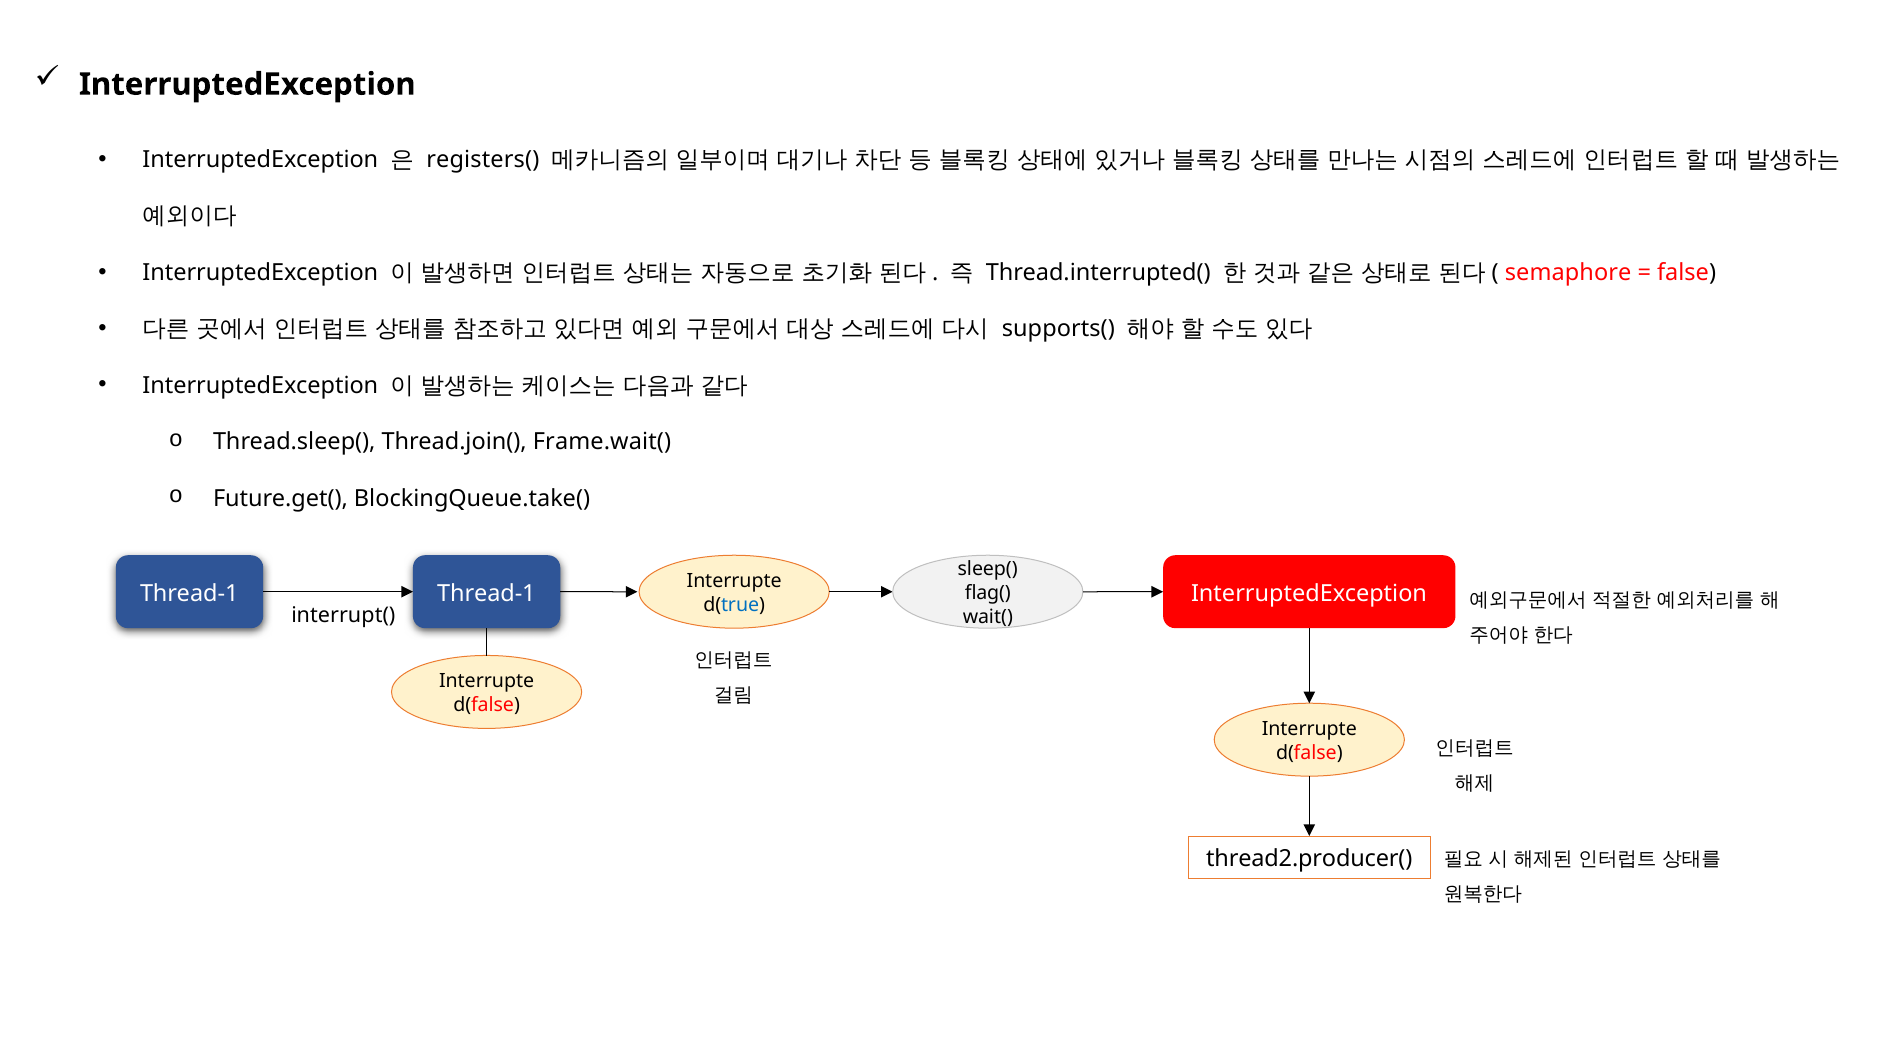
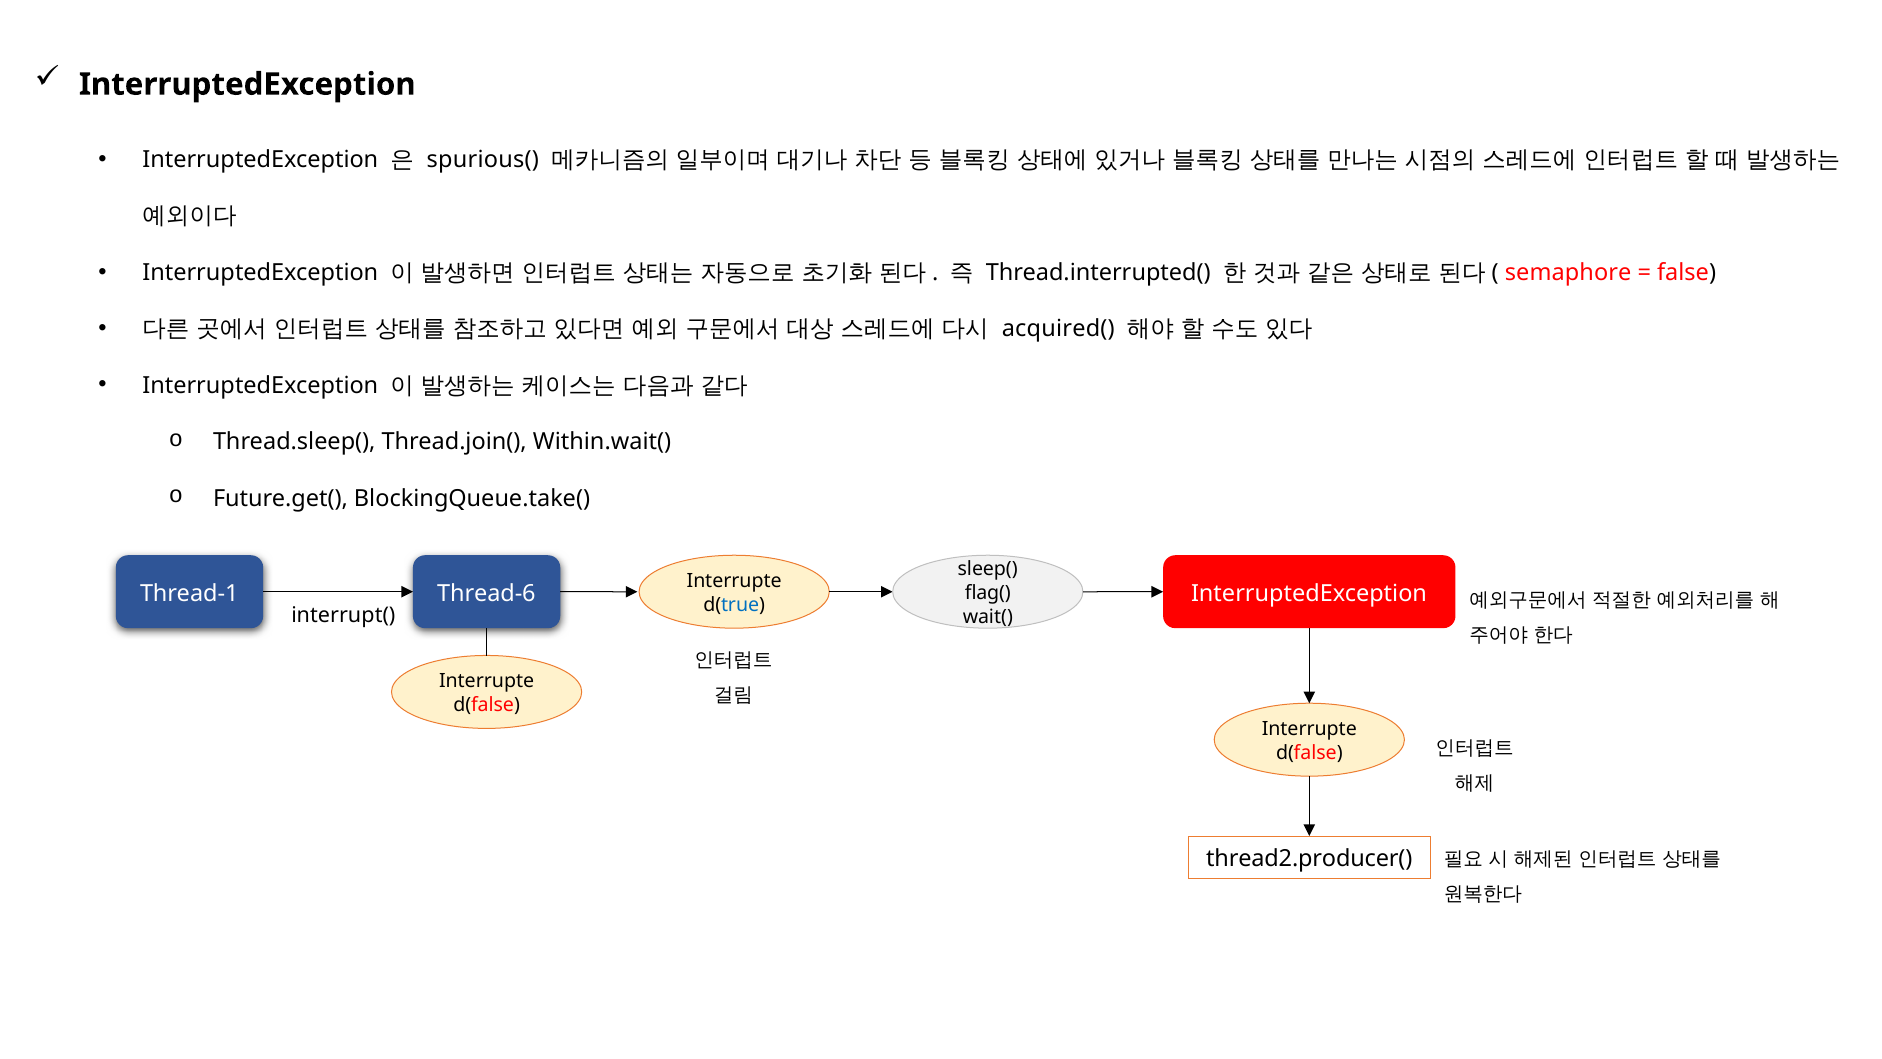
registers(: registers( -> spurious(
supports(: supports( -> acquired(
Frame.wait(: Frame.wait( -> Within.wait(
Thread-1 Thread-1: Thread-1 -> Thread-6
